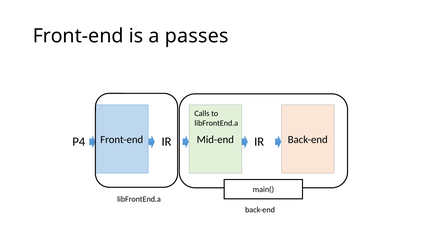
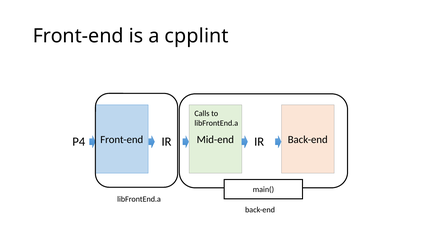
passes: passes -> cpplint
